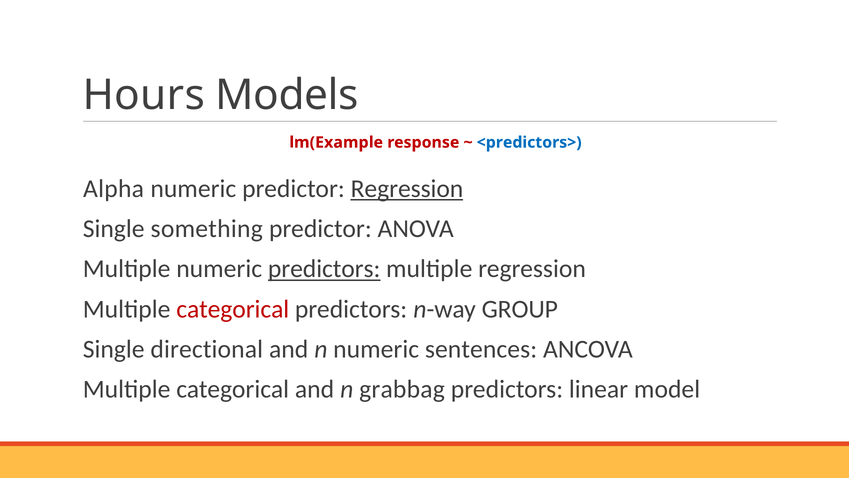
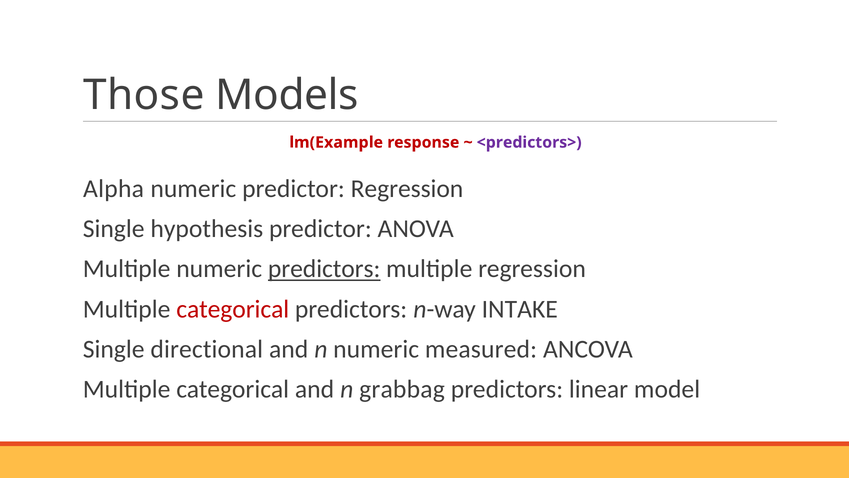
Hours: Hours -> Those
<predictors> colour: blue -> purple
Regression at (407, 189) underline: present -> none
something: something -> hypothesis
GROUP: GROUP -> INTAKE
sentences: sentences -> measured
